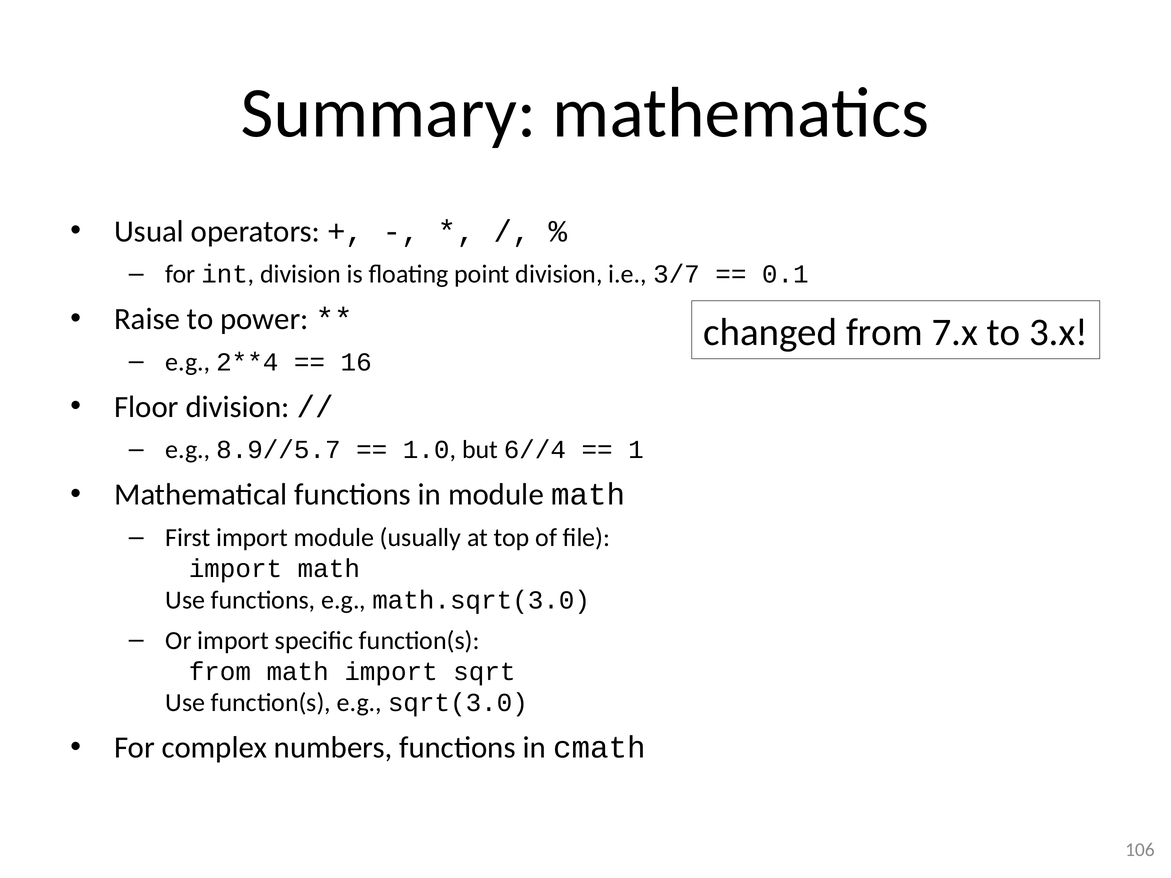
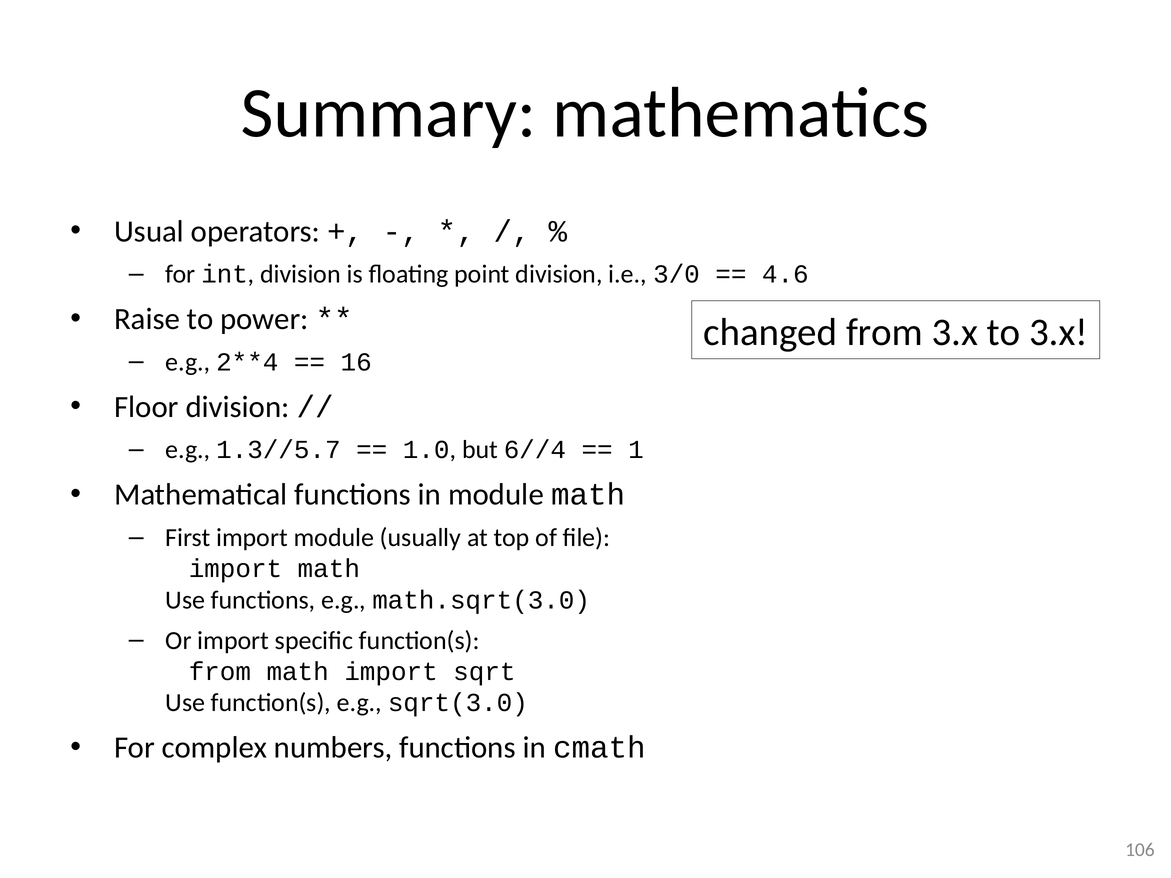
3/7: 3/7 -> 3/0
0.1: 0.1 -> 4.6
from 7.x: 7.x -> 3.x
8.9//5.7: 8.9//5.7 -> 1.3//5.7
